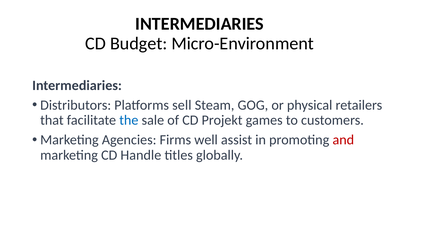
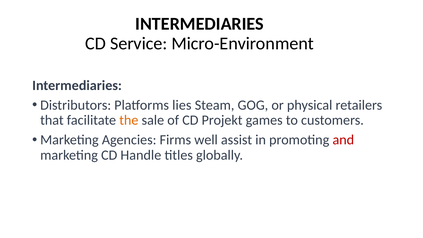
Budget: Budget -> Service
sell: sell -> lies
the colour: blue -> orange
